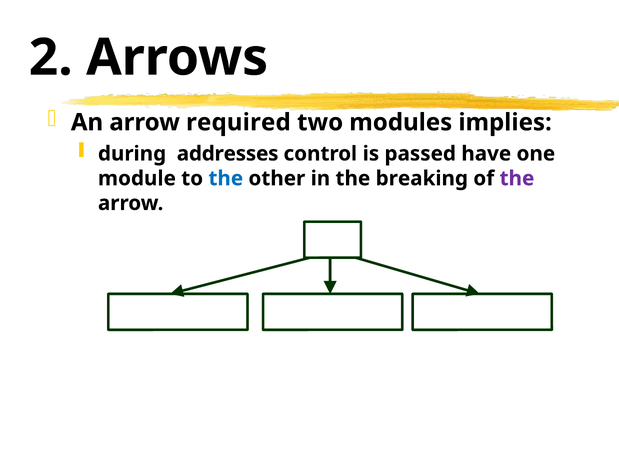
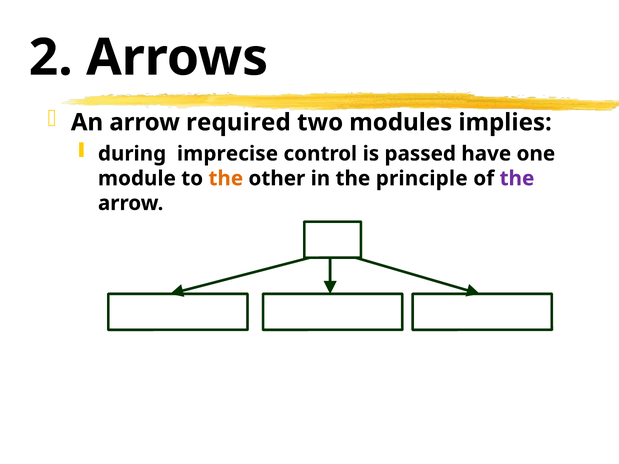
addresses: addresses -> imprecise
the at (226, 179) colour: blue -> orange
breaking: breaking -> principle
